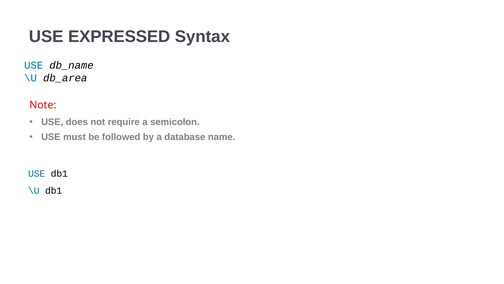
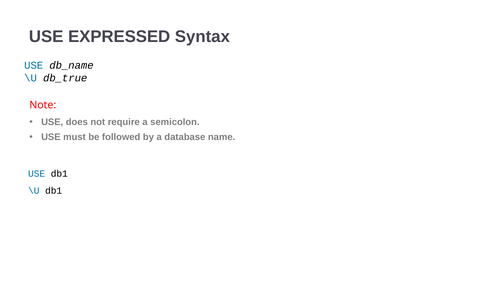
db_area: db_area -> db_true
